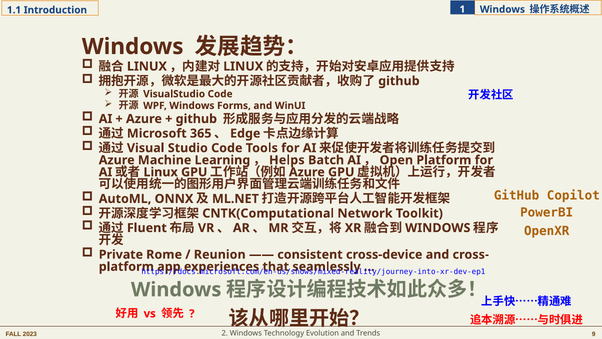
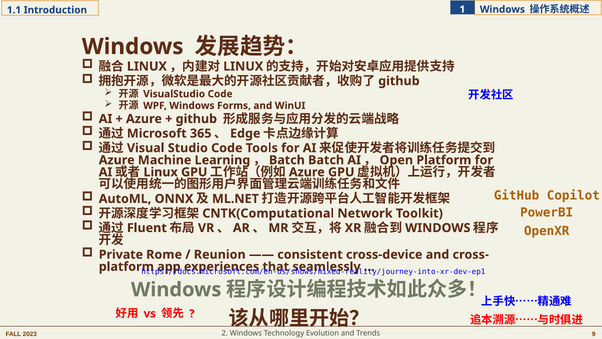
Helps at (287, 160): Helps -> Batch
